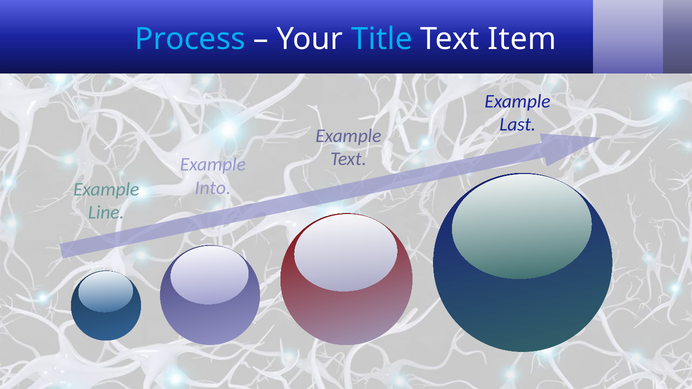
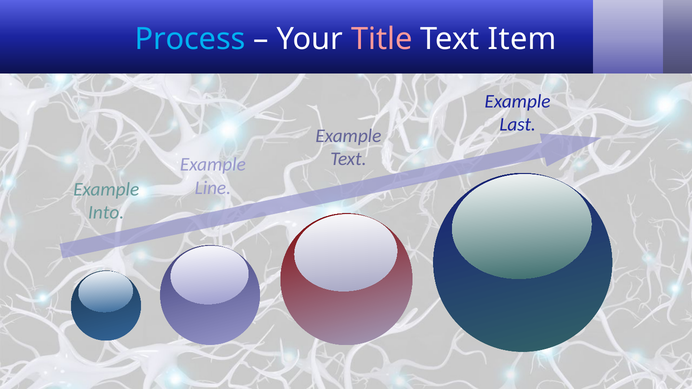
Title colour: light blue -> pink
Into: Into -> Line
Line: Line -> Into
